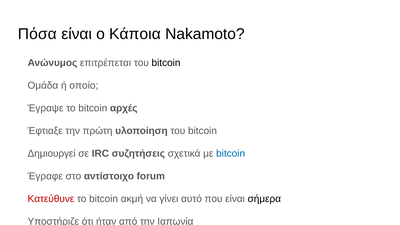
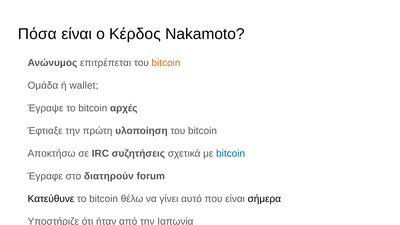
Κάποια: Κάποια -> Κέρδος
bitcoin at (166, 63) colour: black -> orange
οποίο: οποίο -> wallet
Δημιουργεί: Δημιουργεί -> Αποκτήσω
αντίστοιχο: αντίστοιχο -> διατηρούν
Κατεύθυνε colour: red -> black
ακμή: ακμή -> θέλω
